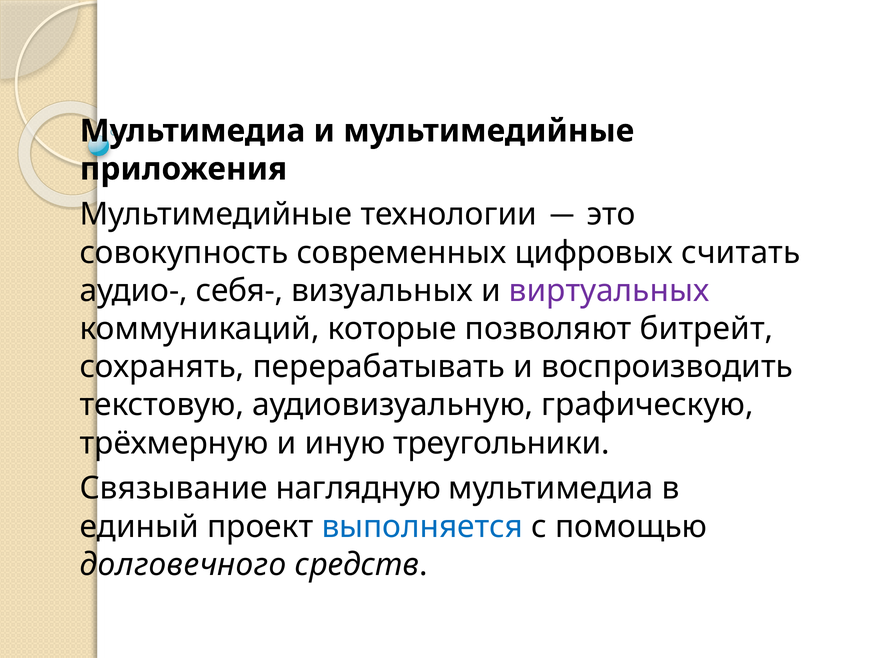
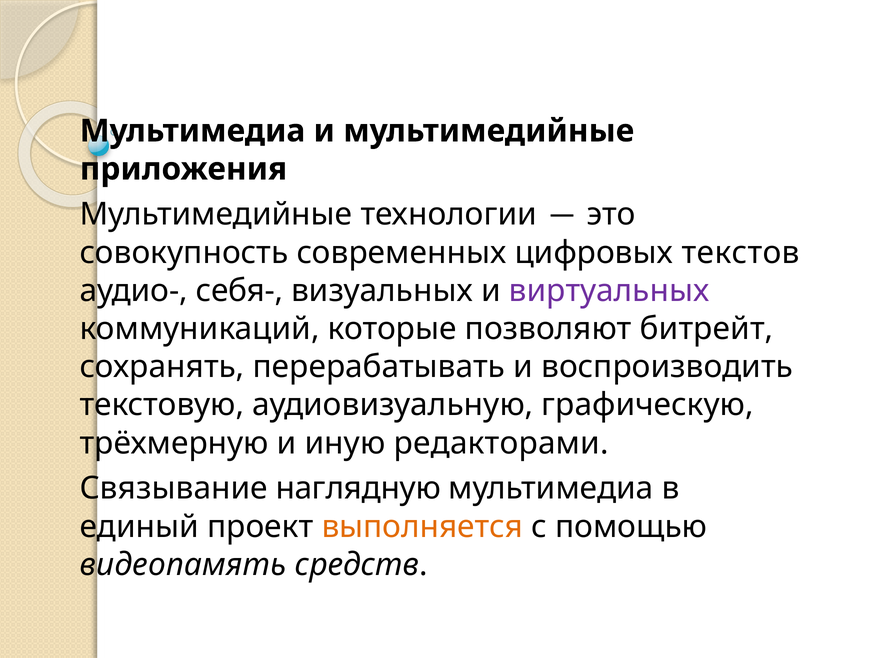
считать: считать -> текстов
треугольники: треугольники -> редакторами
выполняется colour: blue -> orange
долговечного: долговечного -> видеопамять
